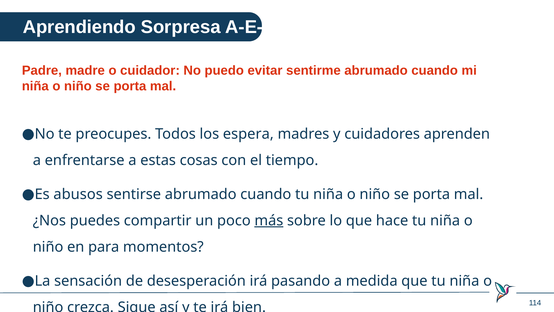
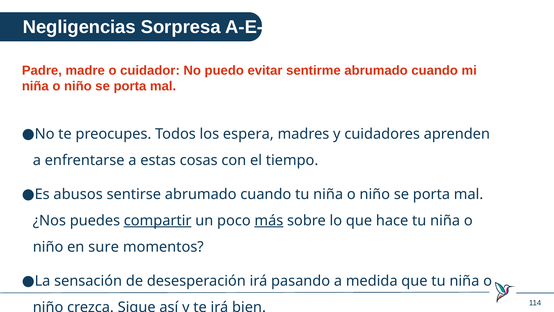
Aprendiendo: Aprendiendo -> Negligencias
compartir underline: none -> present
para: para -> sure
